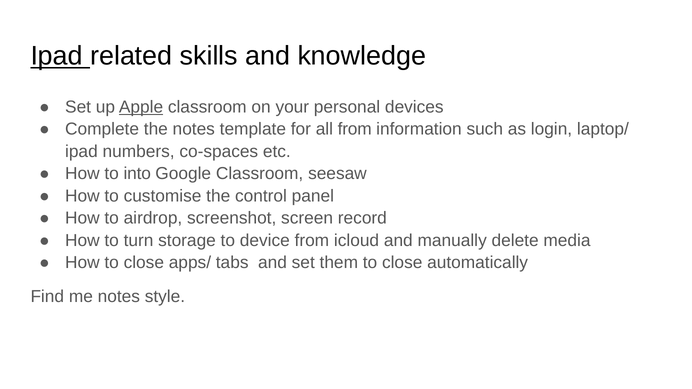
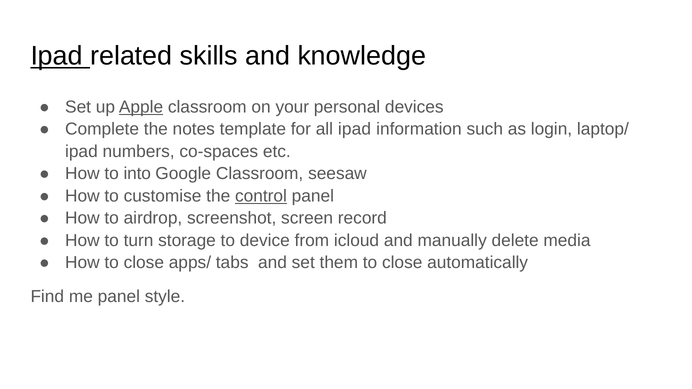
all from: from -> ipad
control underline: none -> present
me notes: notes -> panel
